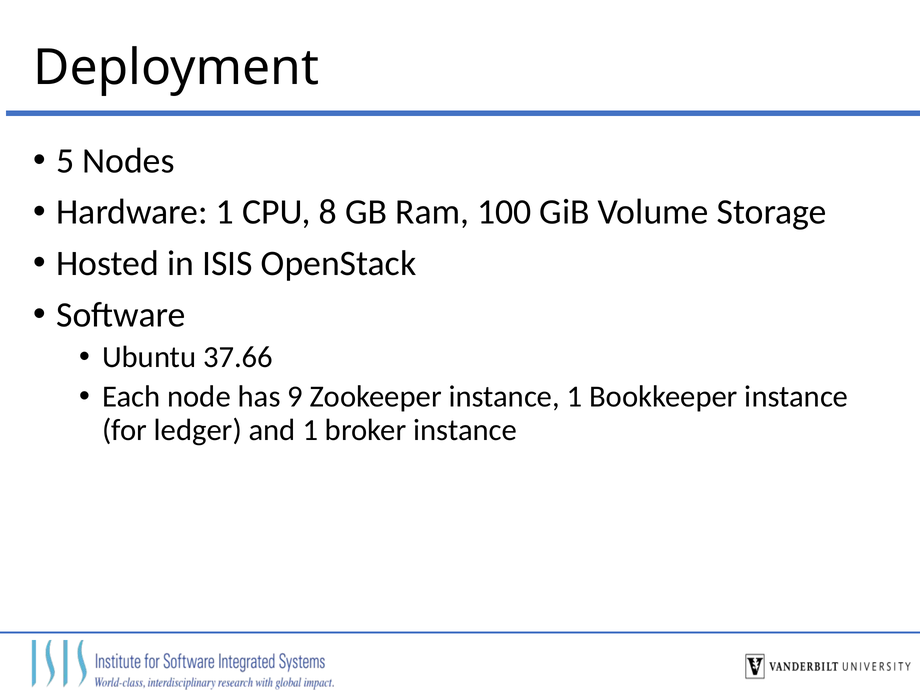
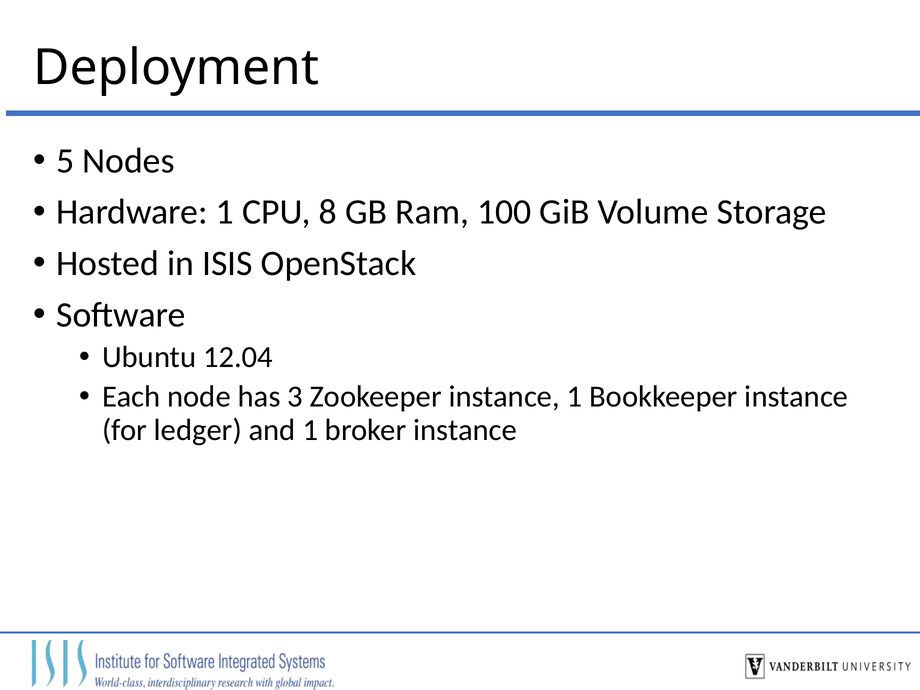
37.66: 37.66 -> 12.04
9: 9 -> 3
